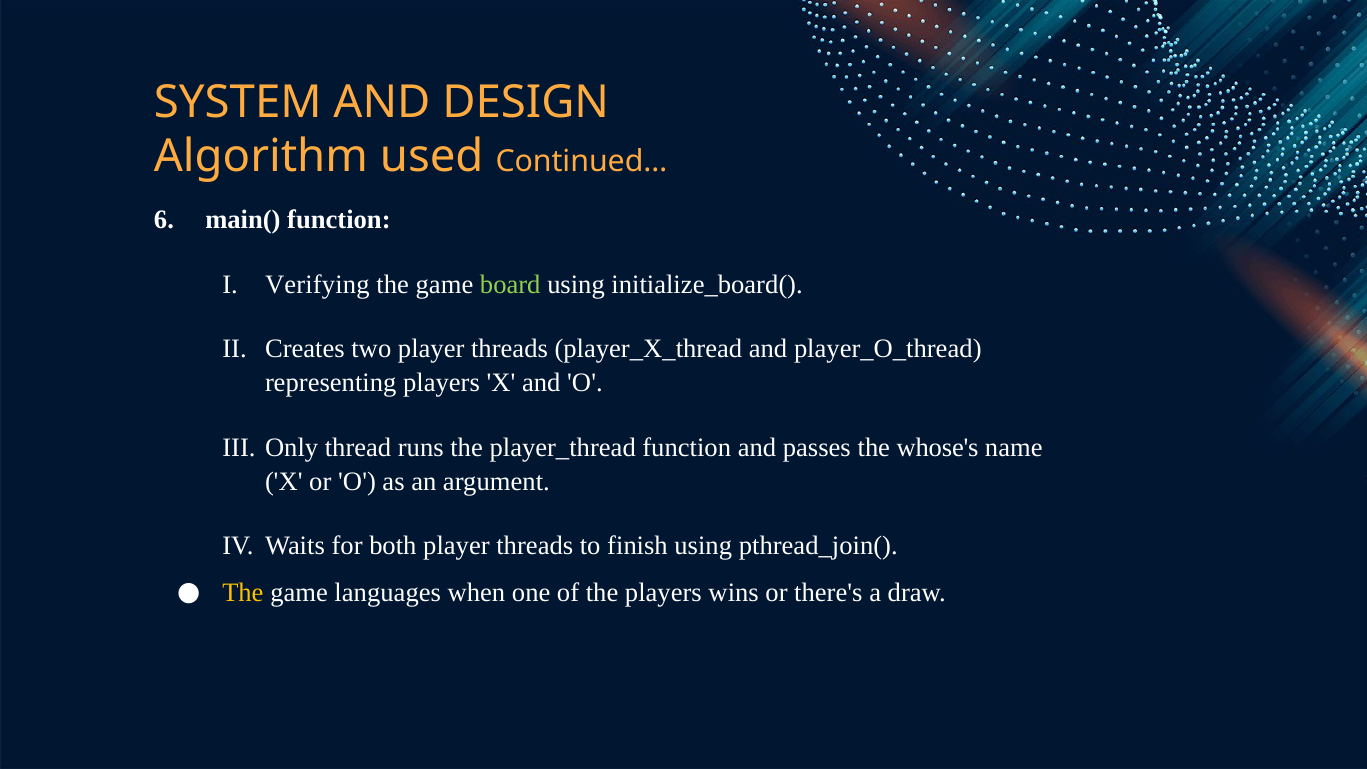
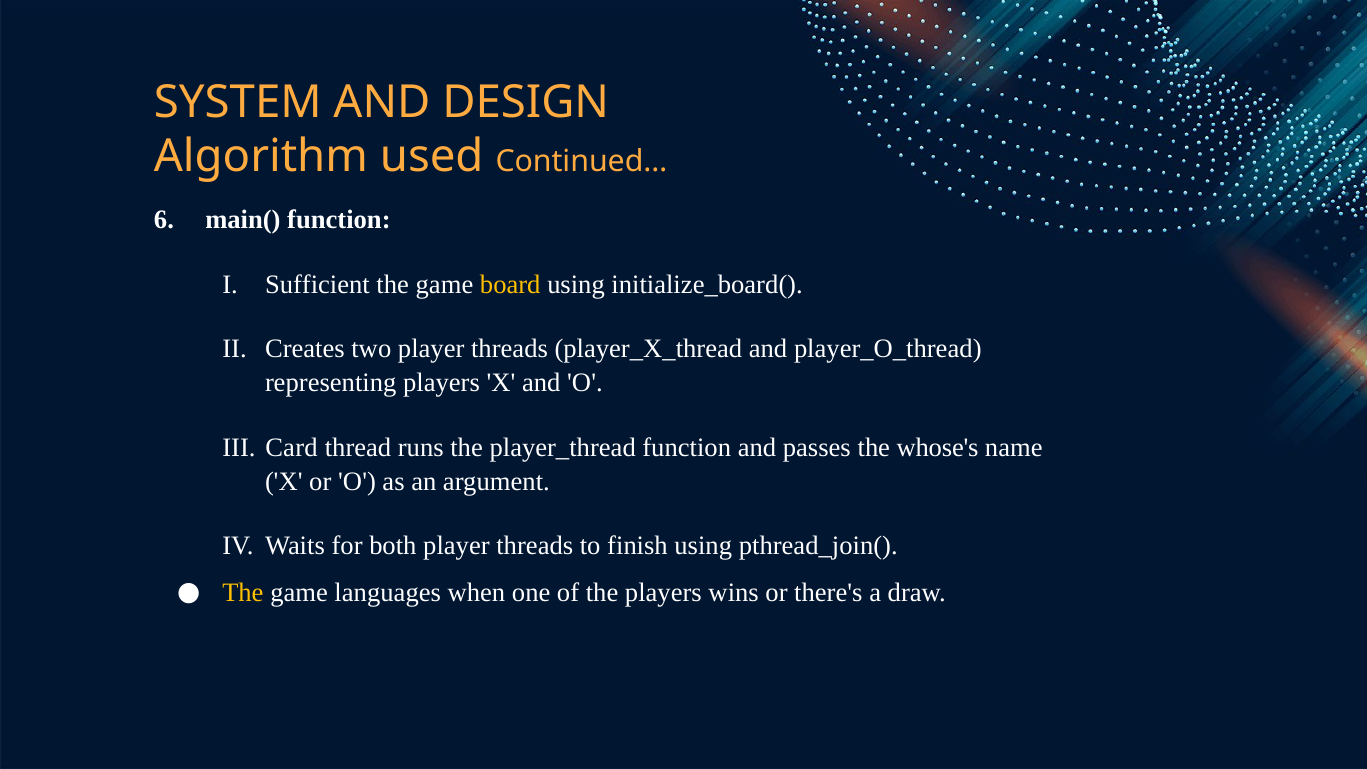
Verifying: Verifying -> Sufficient
board colour: light green -> yellow
Only: Only -> Card
